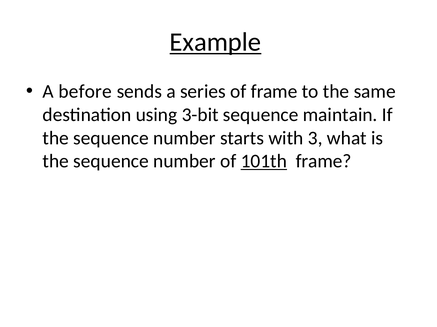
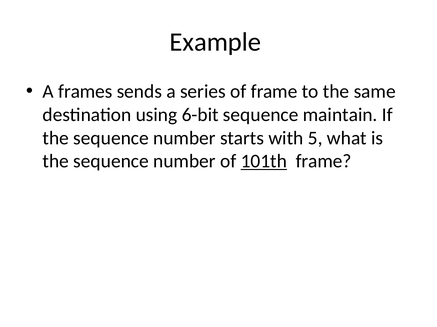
Example underline: present -> none
before: before -> frames
3-bit: 3-bit -> 6-bit
3: 3 -> 5
